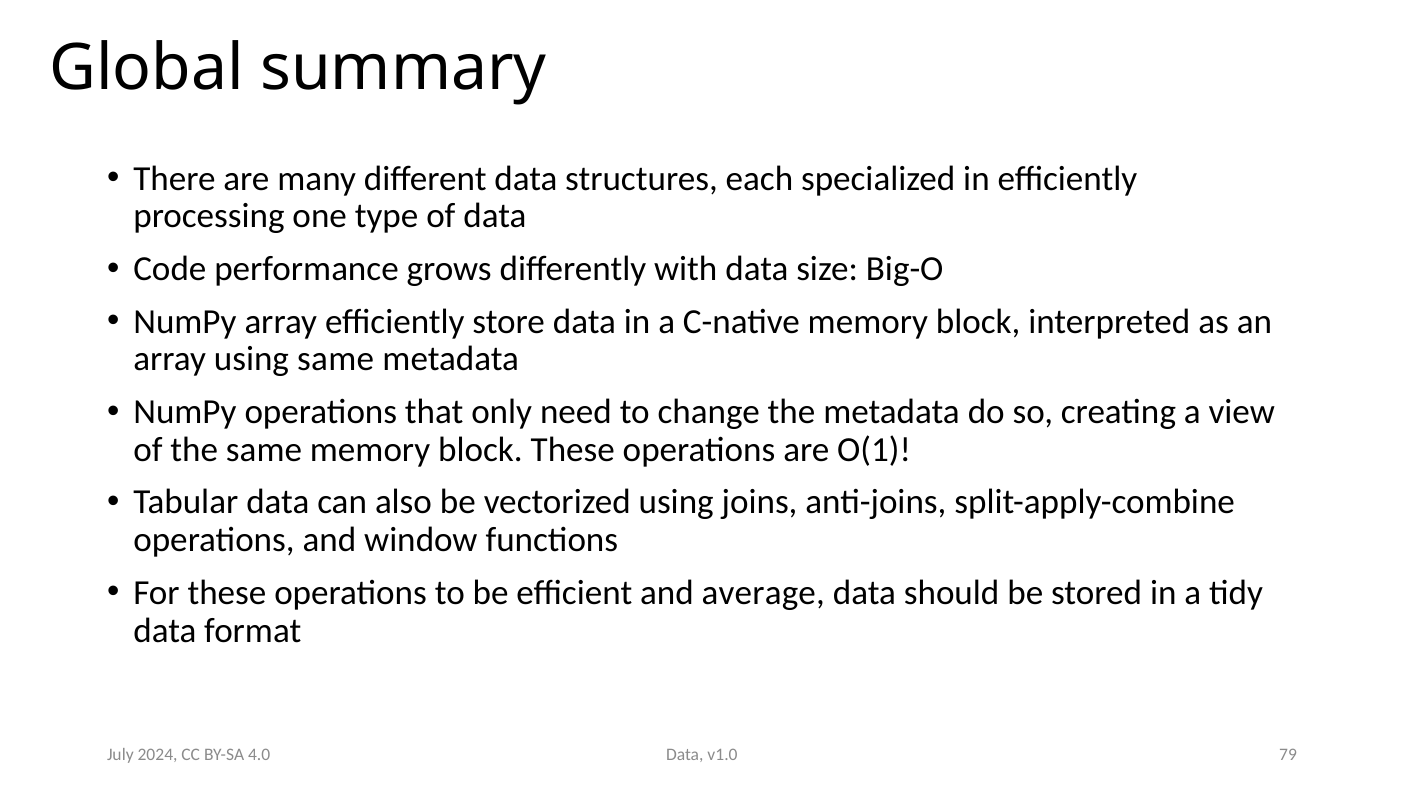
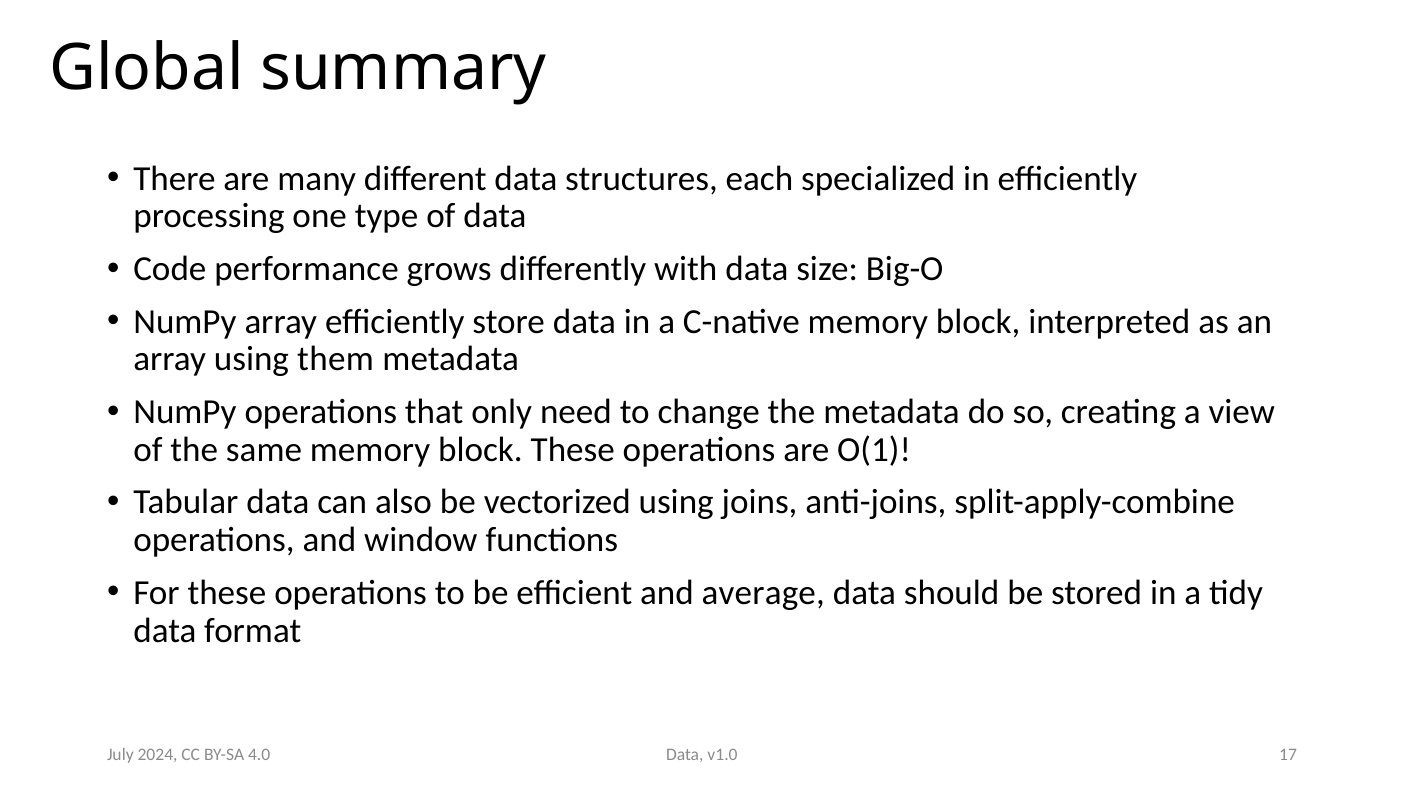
using same: same -> them
79: 79 -> 17
